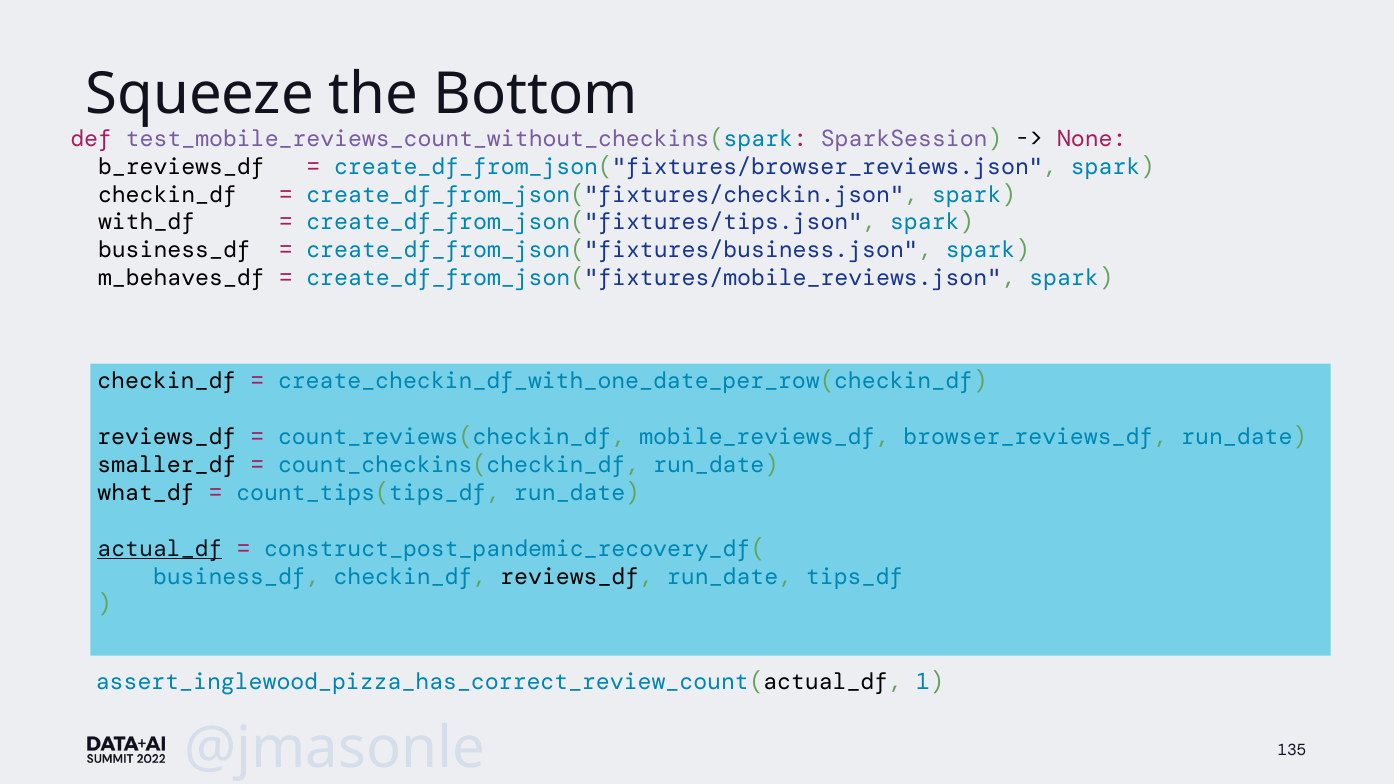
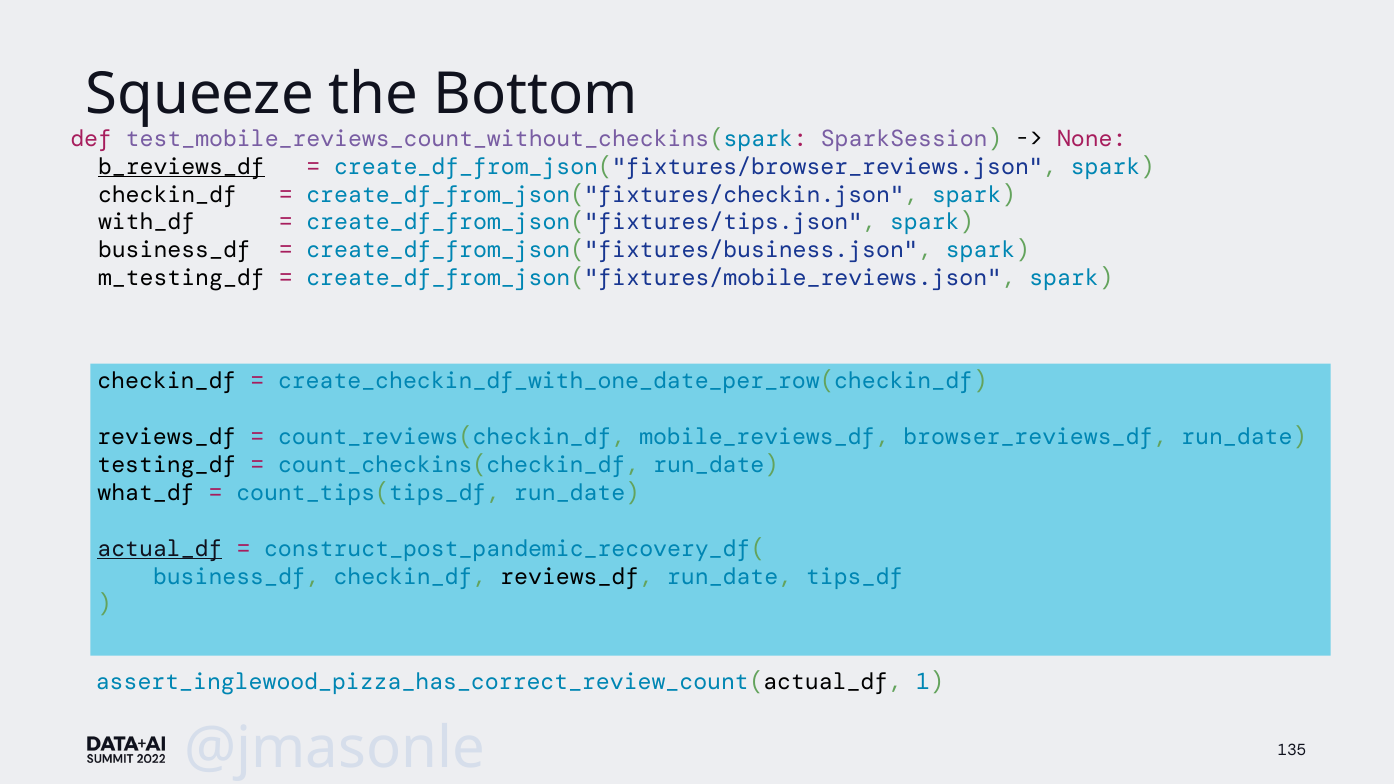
b_reviews_df underline: none -> present
m_behaves_df: m_behaves_df -> m_testing_df
smaller_df: smaller_df -> testing_df
